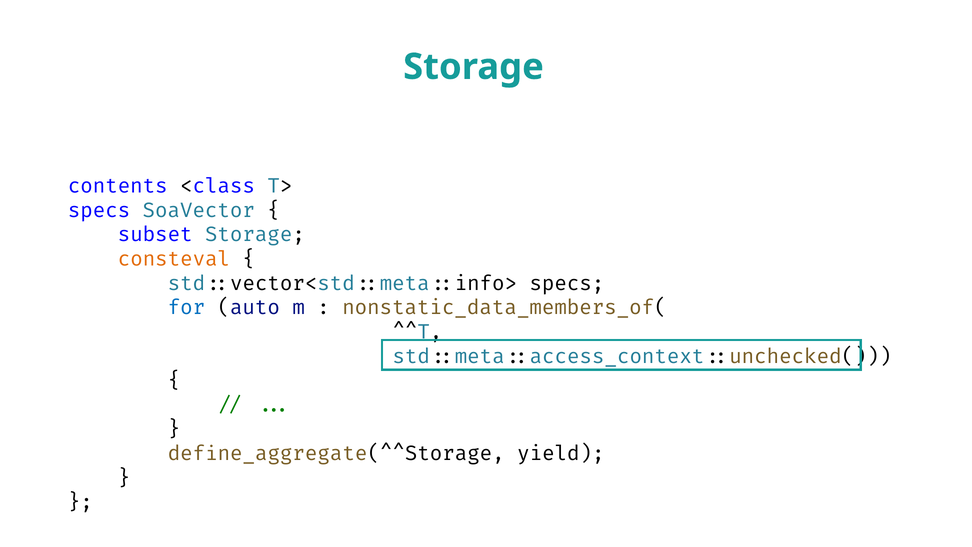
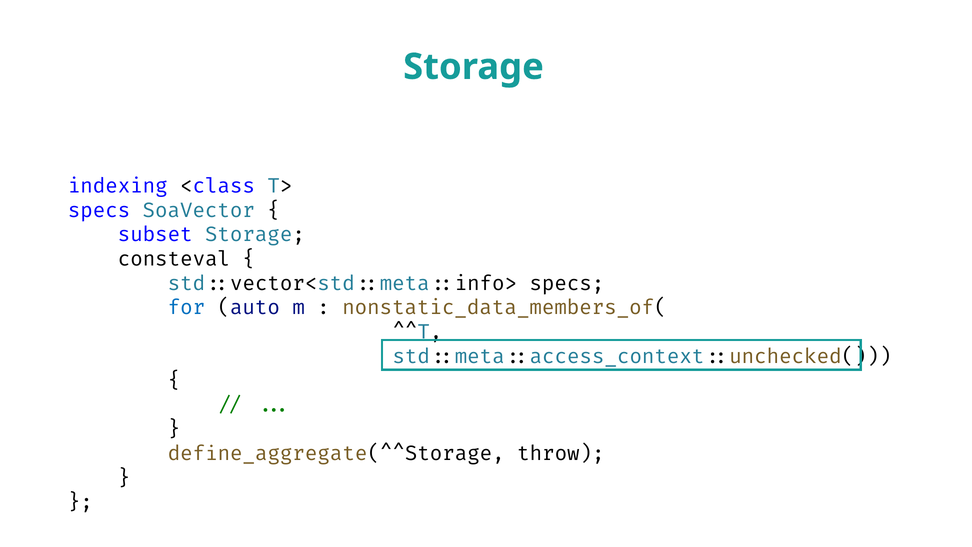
contents: contents -> indexing
consteval colour: orange -> black
yield: yield -> throw
